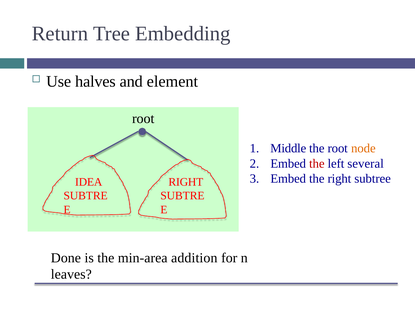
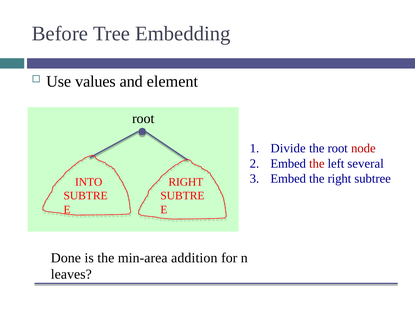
Return: Return -> Before
halves: halves -> values
Middle: Middle -> Divide
node colour: orange -> red
IDEA: IDEA -> INTO
